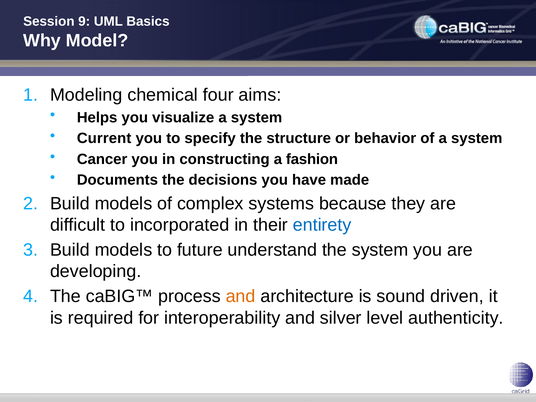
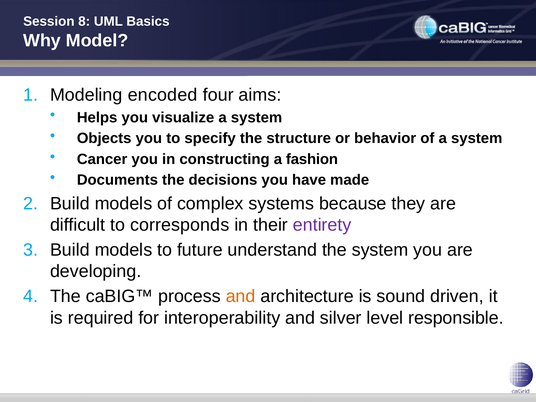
9: 9 -> 8
chemical: chemical -> encoded
Current: Current -> Objects
incorporated: incorporated -> corresponds
entirety colour: blue -> purple
authenticity: authenticity -> responsible
